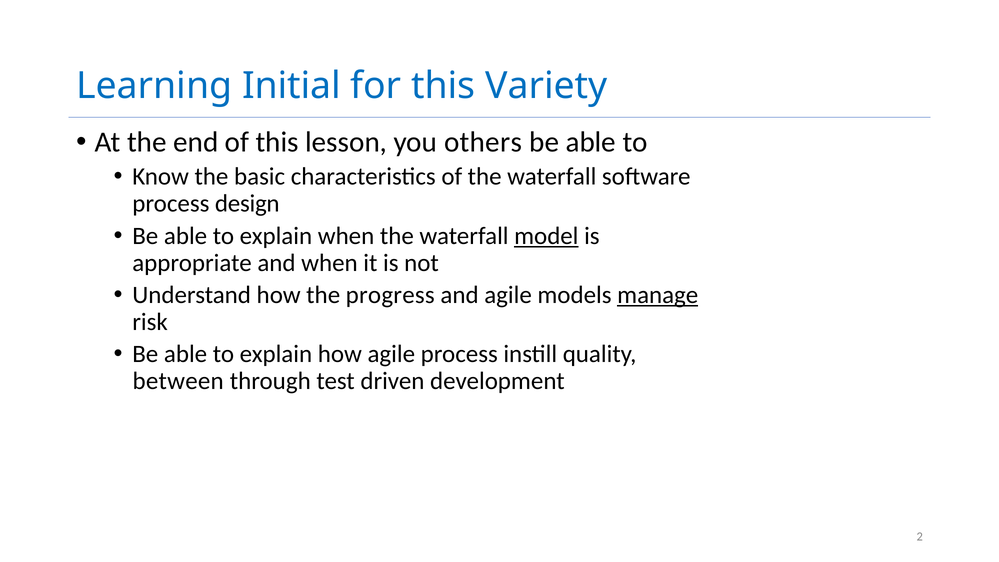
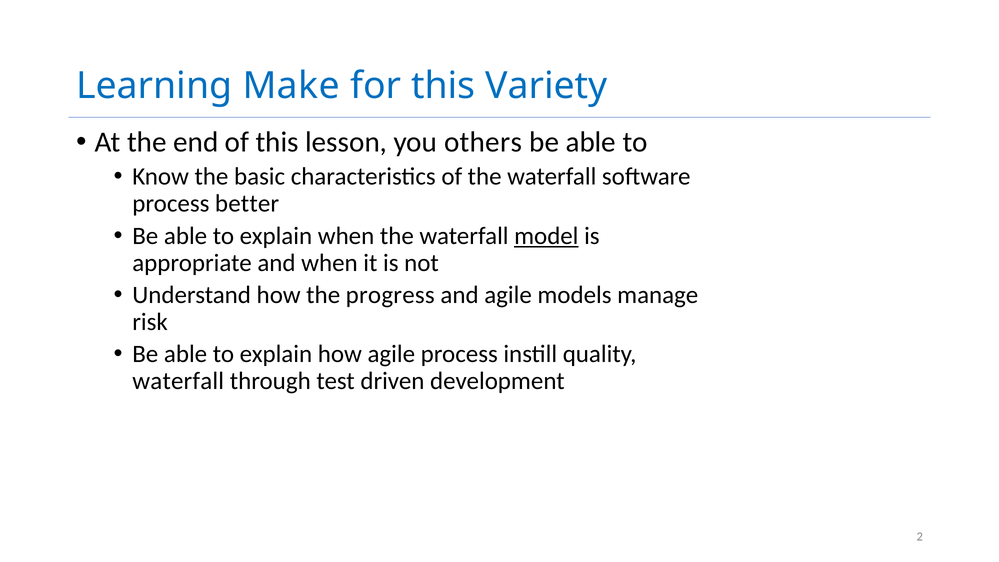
Initial: Initial -> Make
design: design -> better
manage underline: present -> none
between at (178, 381): between -> waterfall
